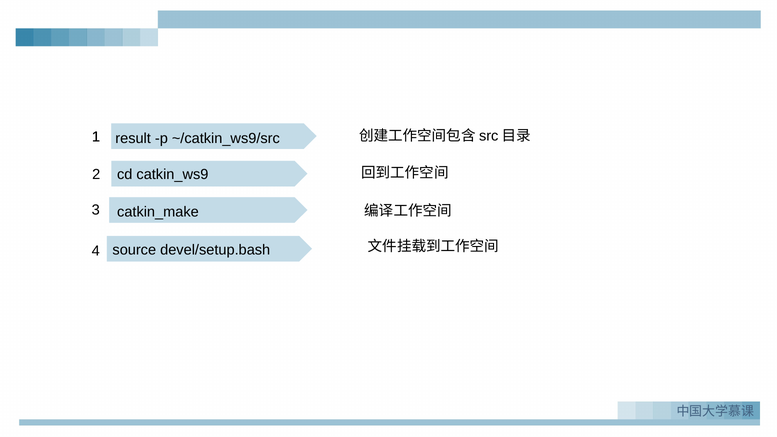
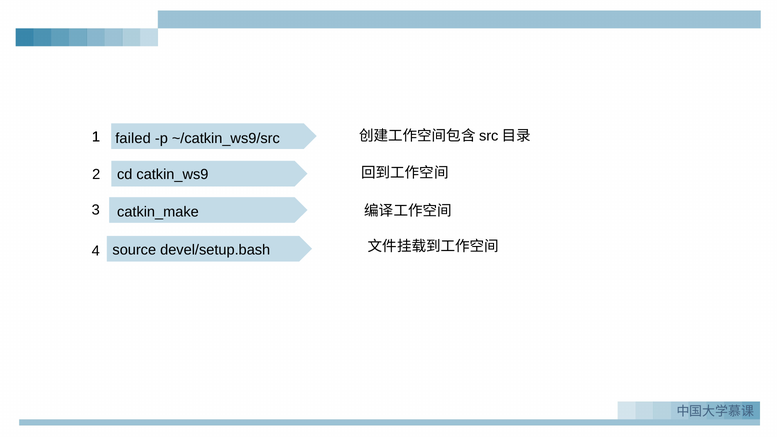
result: result -> failed
